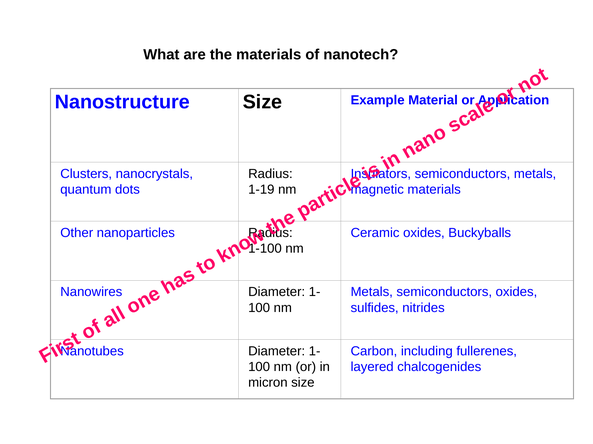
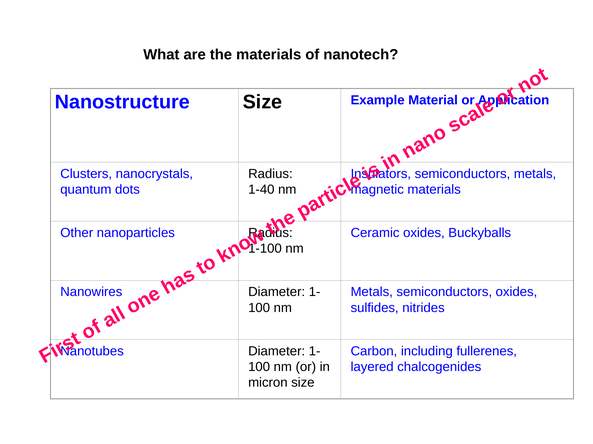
1-19: 1-19 -> 1-40
